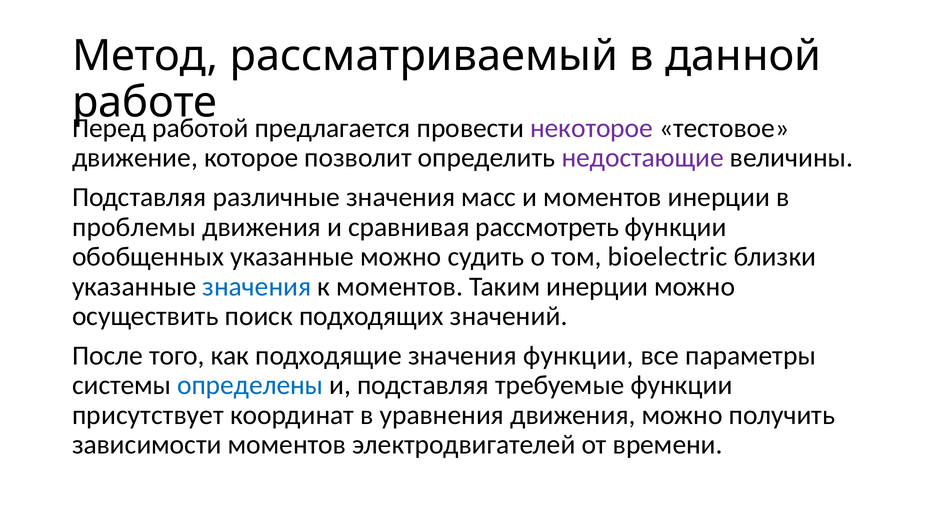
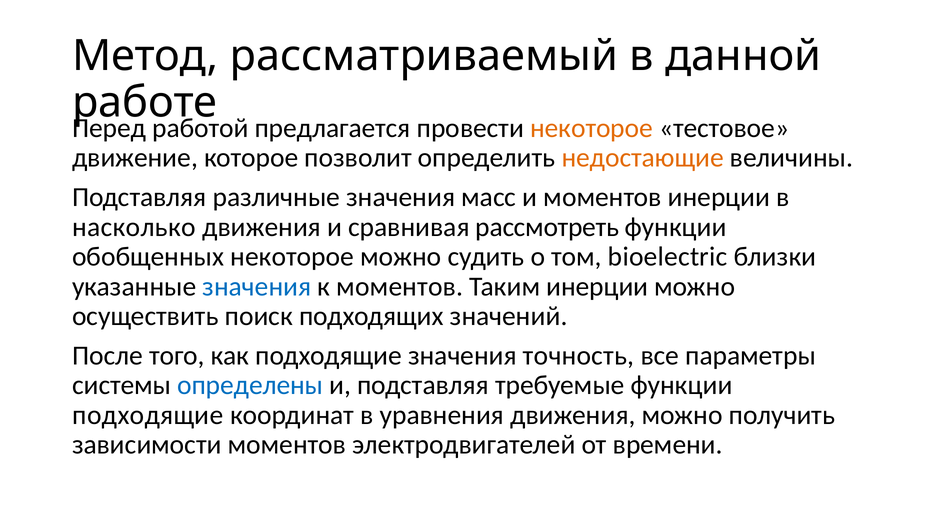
некоторое at (592, 128) colour: purple -> orange
недостающие colour: purple -> orange
проблемы: проблемы -> насколько
обобщенных указанные: указанные -> некоторое
значения функции: функции -> точность
присутствует at (148, 415): присутствует -> подходящие
